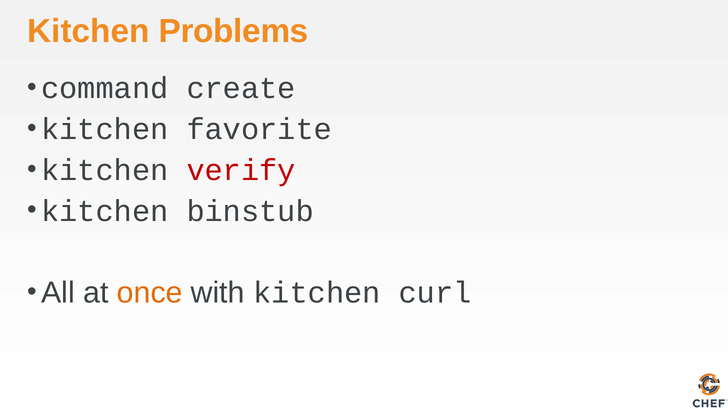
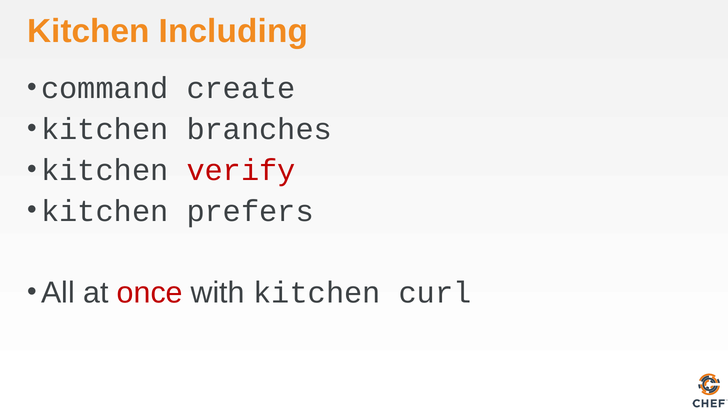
Problems: Problems -> Including
favorite: favorite -> branches
binstub: binstub -> prefers
once colour: orange -> red
